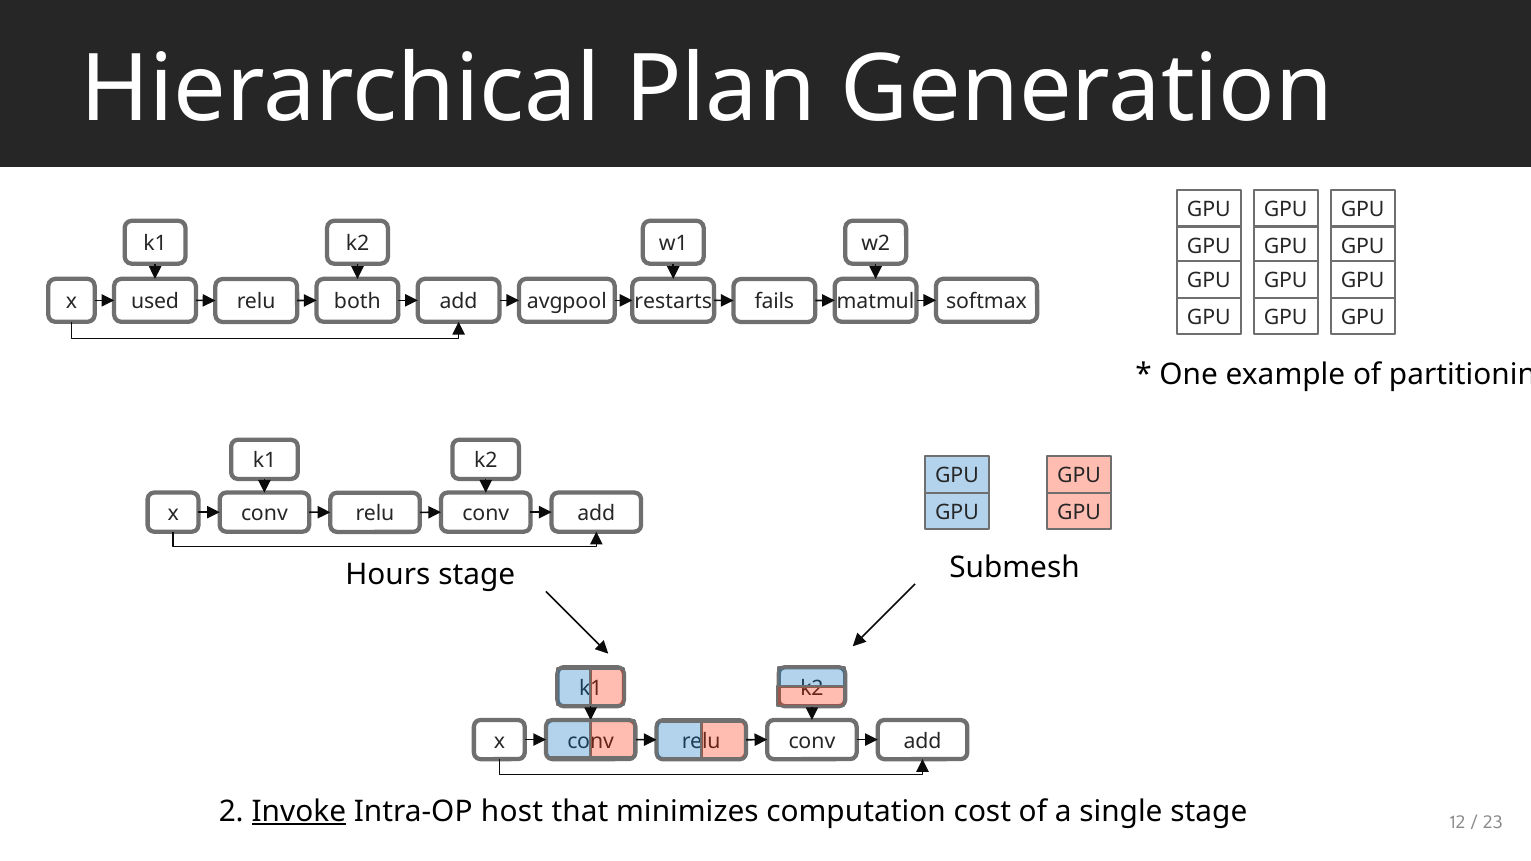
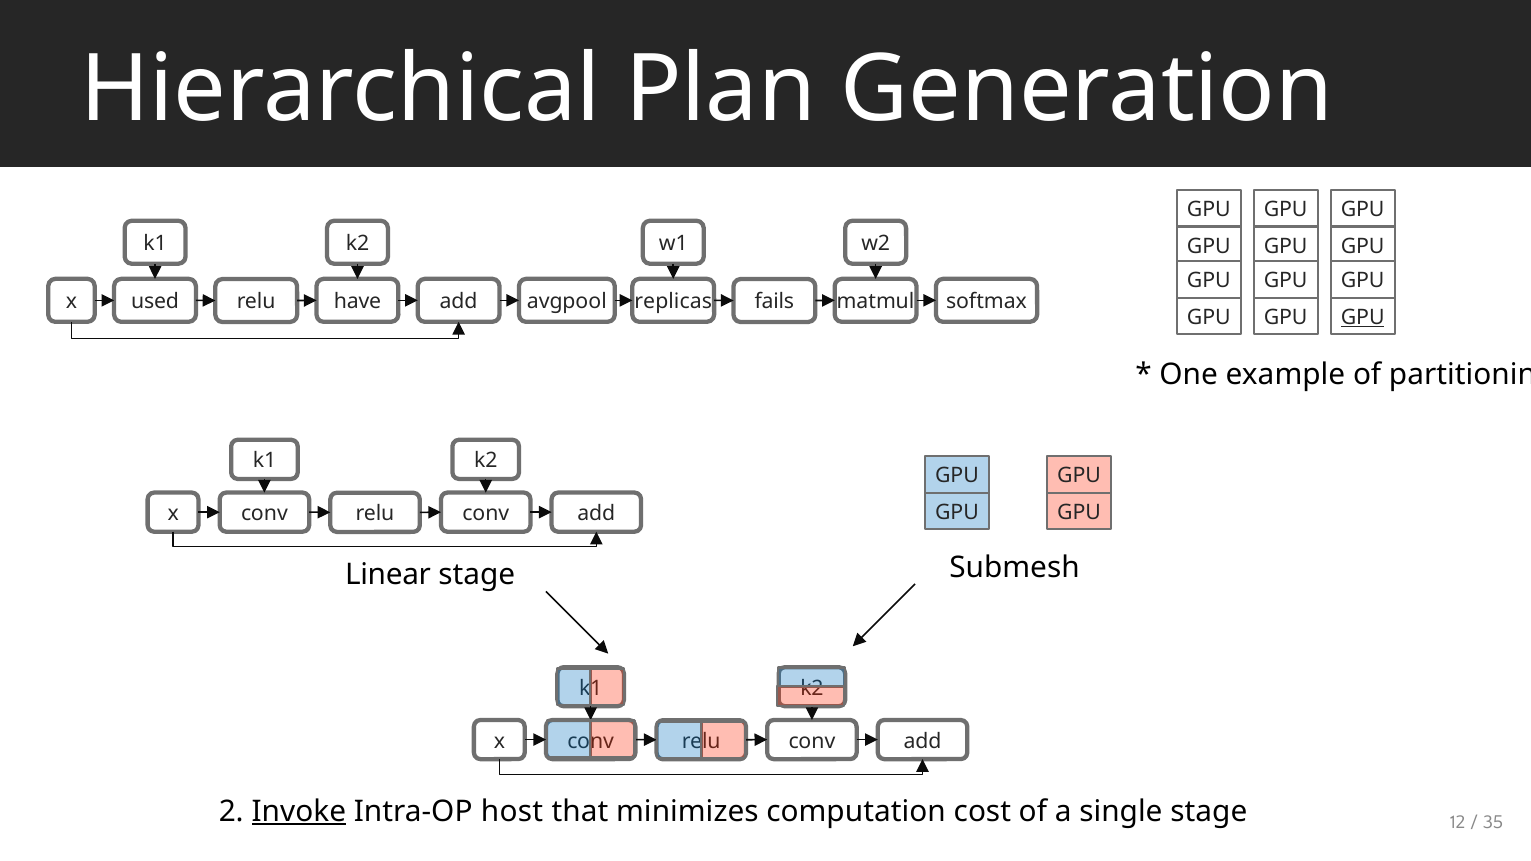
restarts: restarts -> replicas
both: both -> have
GPU at (1363, 318) underline: none -> present
Hours: Hours -> Linear
23: 23 -> 35
